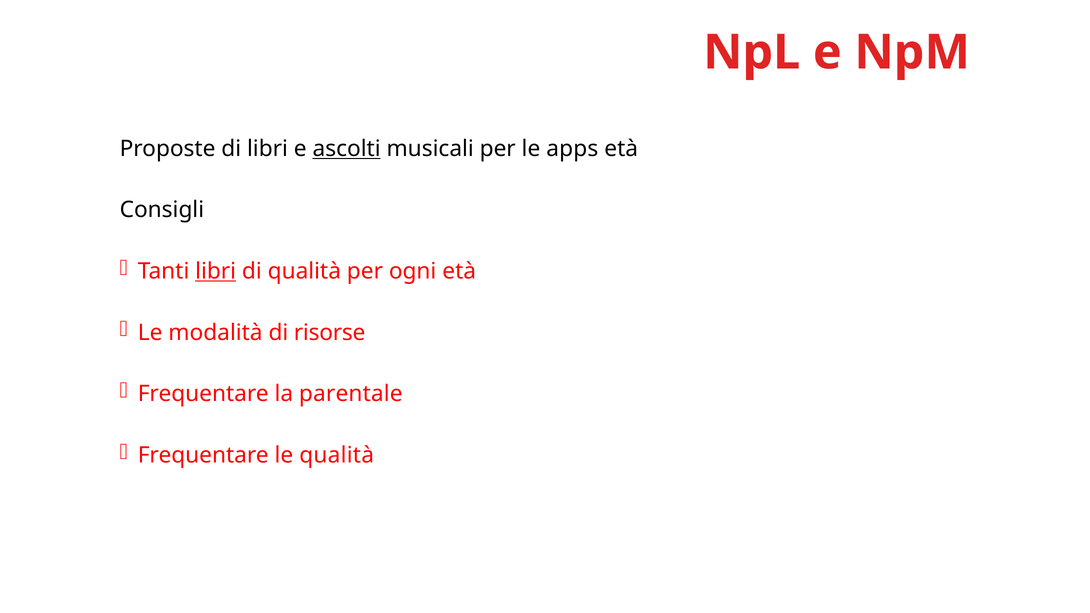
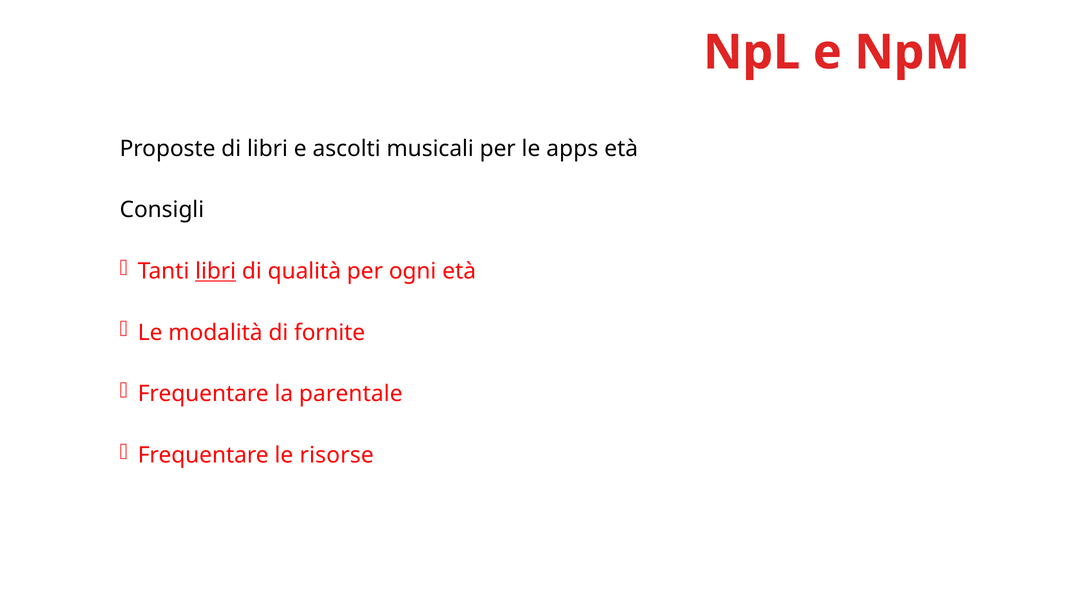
ascolti underline: present -> none
risorse: risorse -> fornite
le qualità: qualità -> risorse
